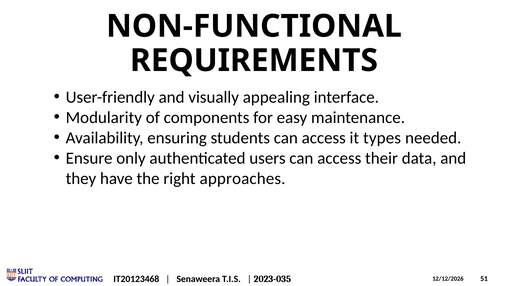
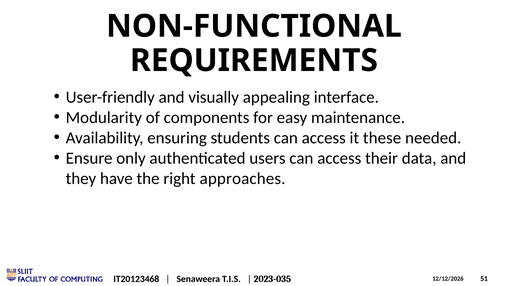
types: types -> these
